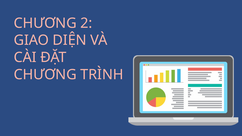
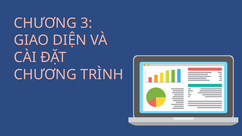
2: 2 -> 3
